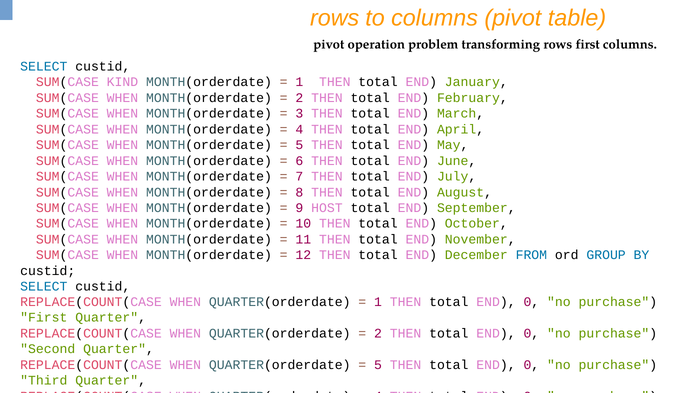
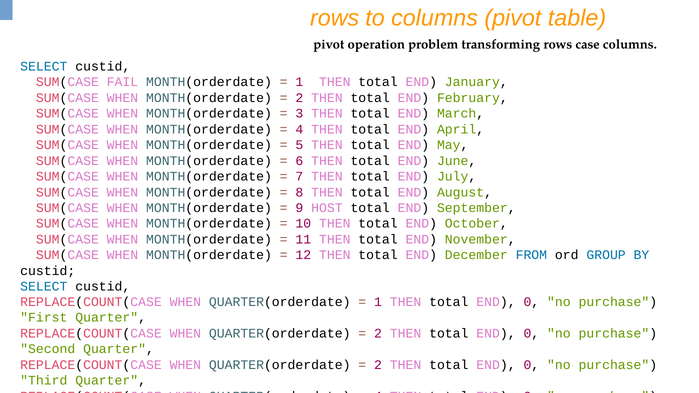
rows first: first -> case
KIND: KIND -> FAIL
5 at (378, 365): 5 -> 2
